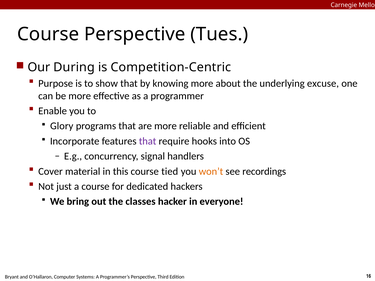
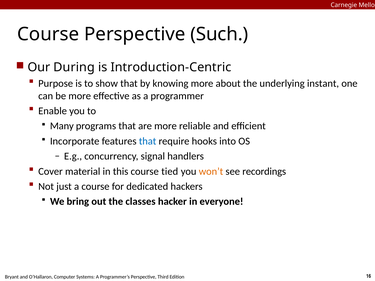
Tues: Tues -> Such
Competition-Centric: Competition-Centric -> Introduction-Centric
excuse: excuse -> instant
Glory: Glory -> Many
that at (148, 141) colour: purple -> blue
